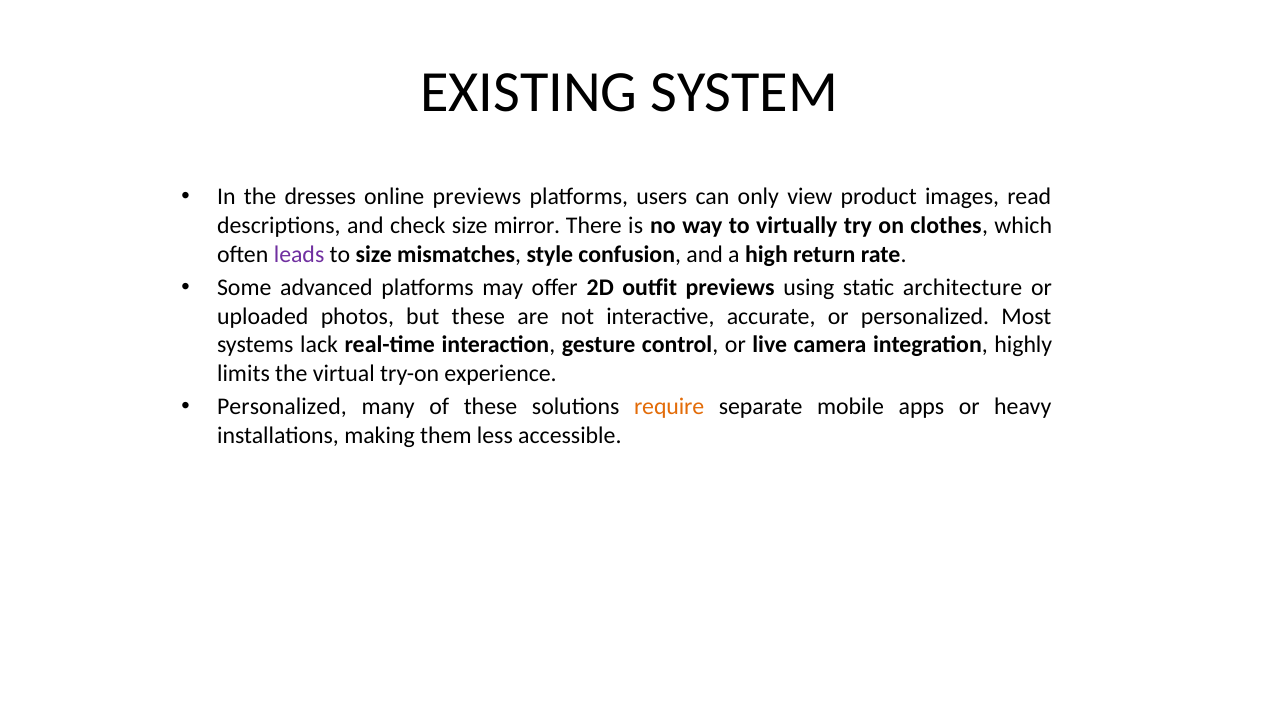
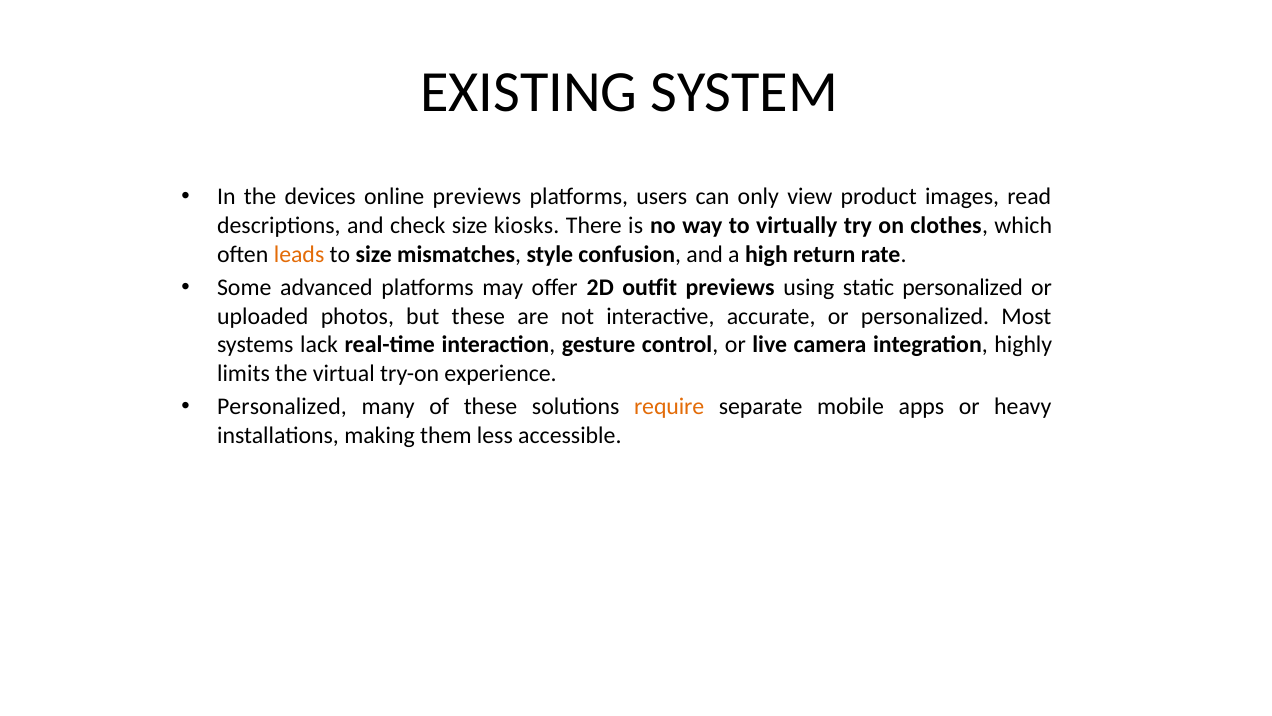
dresses: dresses -> devices
mirror: mirror -> kiosks
leads colour: purple -> orange
static architecture: architecture -> personalized
